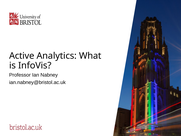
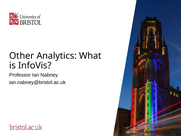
Active: Active -> Other
